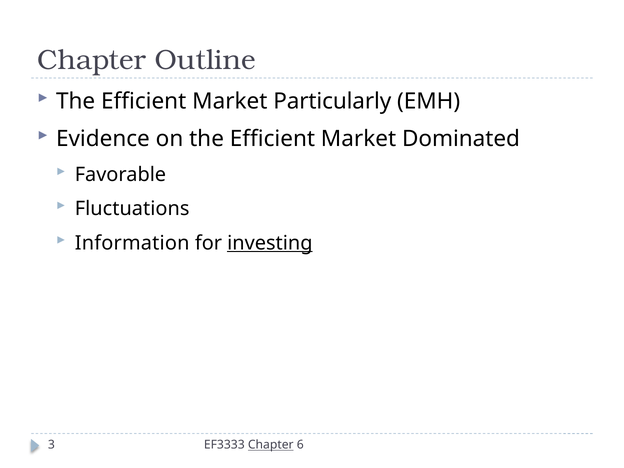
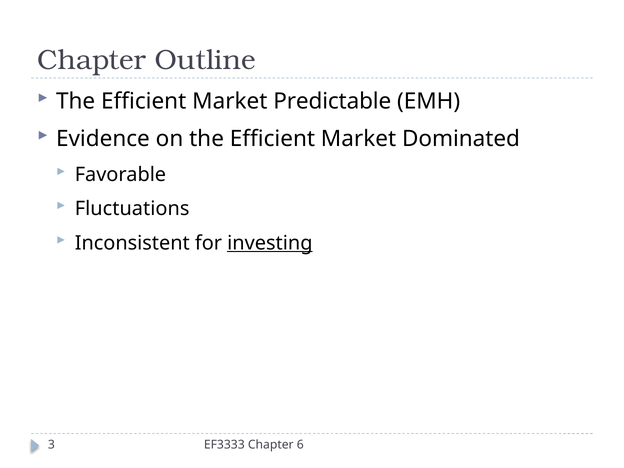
Particularly: Particularly -> Predictable
Information: Information -> Inconsistent
Chapter at (271, 445) underline: present -> none
